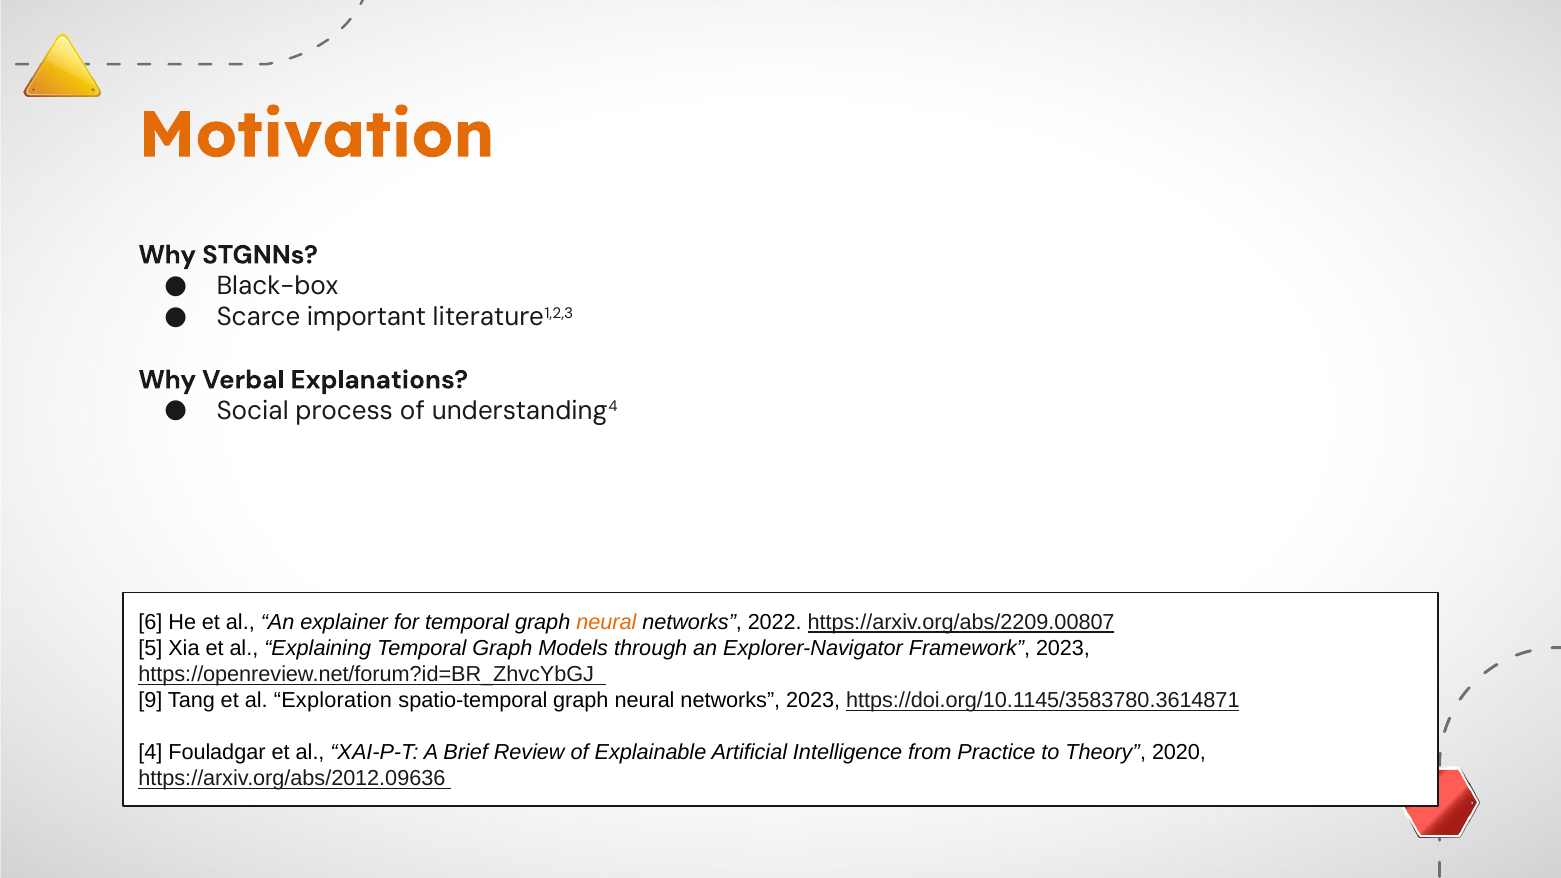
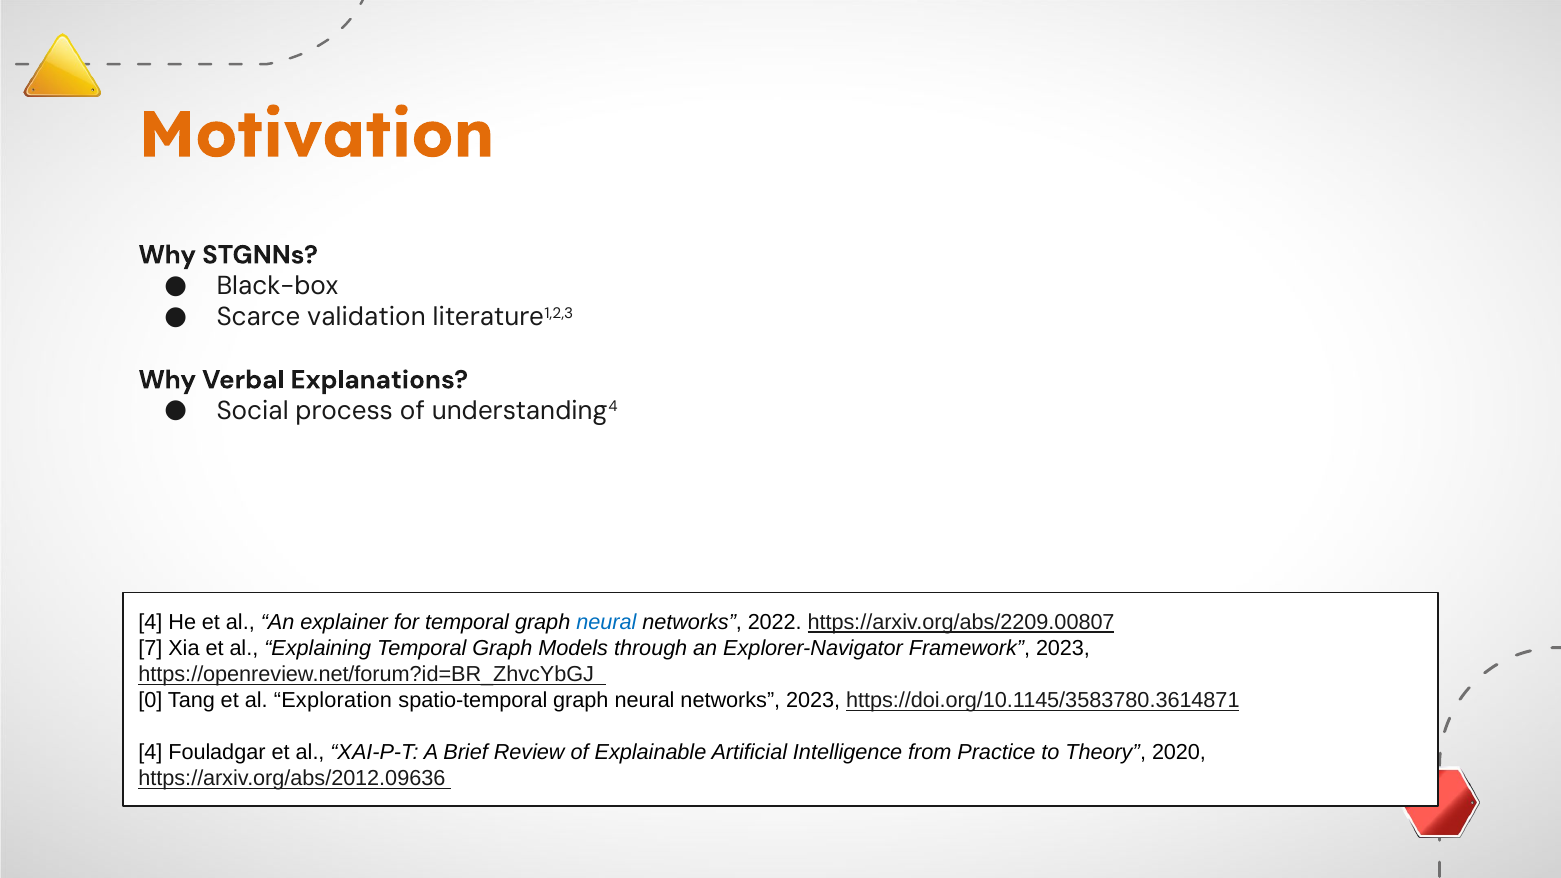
important: important -> validation
6 at (150, 623): 6 -> 4
neural at (606, 623) colour: orange -> blue
5: 5 -> 7
9: 9 -> 0
